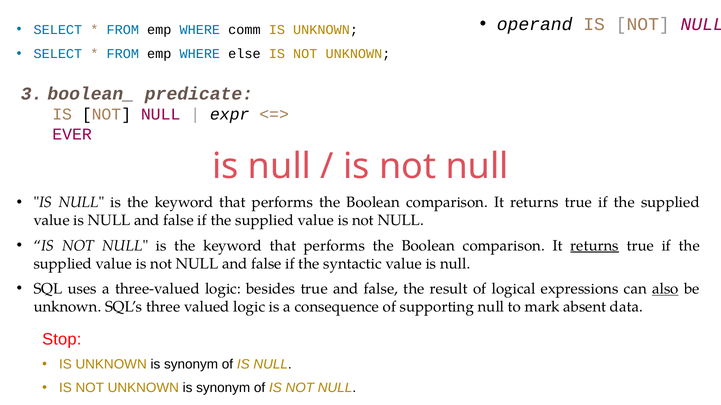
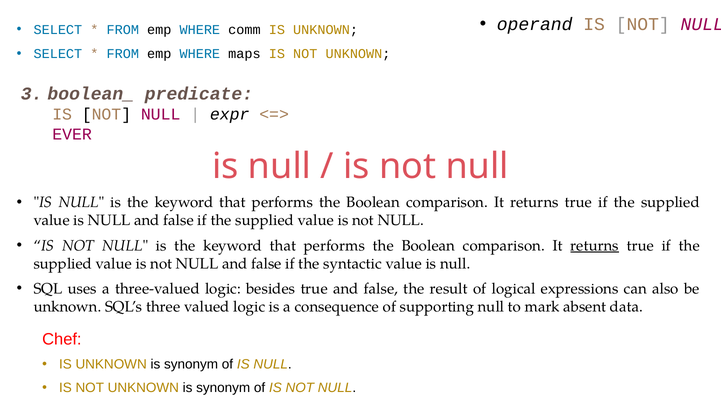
else: else -> maps
also underline: present -> none
Stop: Stop -> Chef
